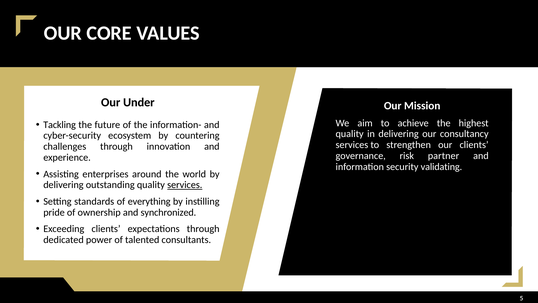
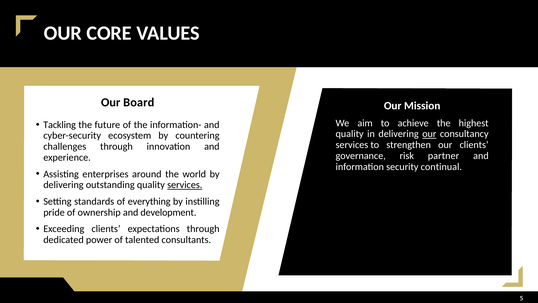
Under: Under -> Board
our at (429, 134) underline: none -> present
validating: validating -> continual
synchronized: synchronized -> development
